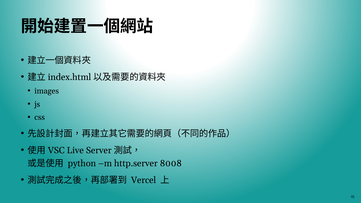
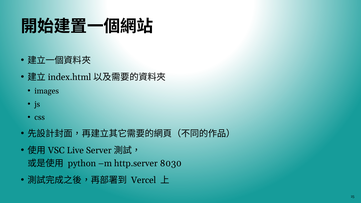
8008: 8008 -> 8030
